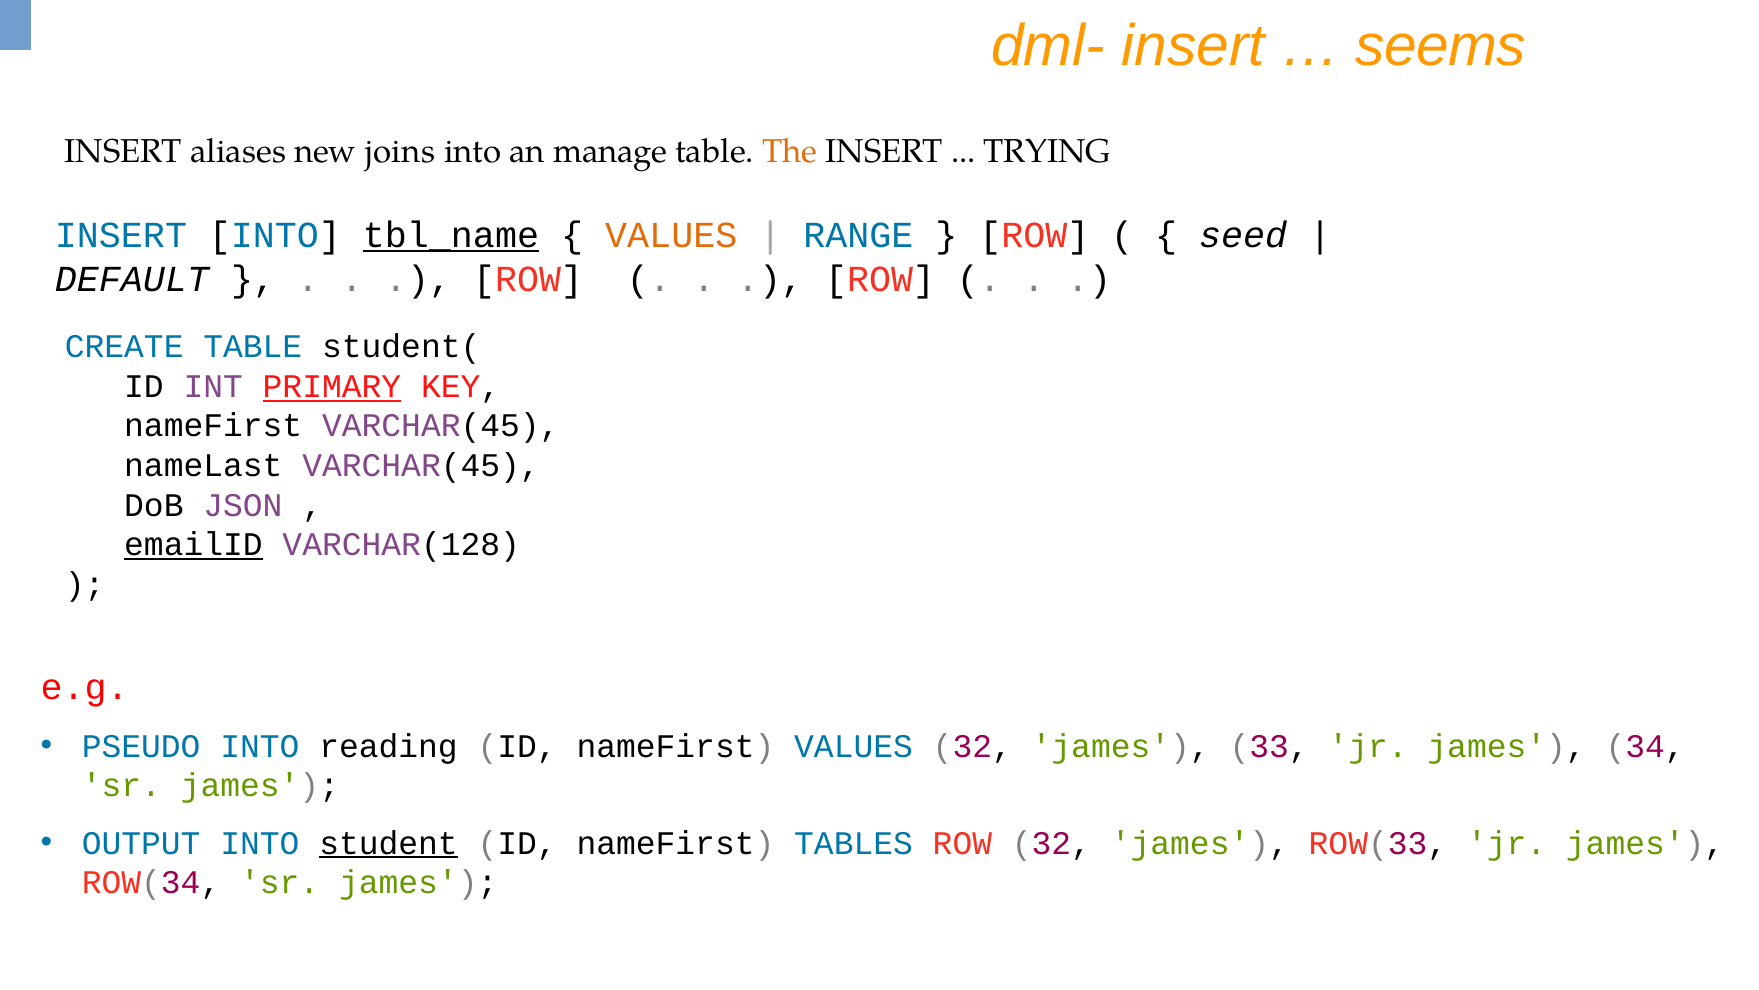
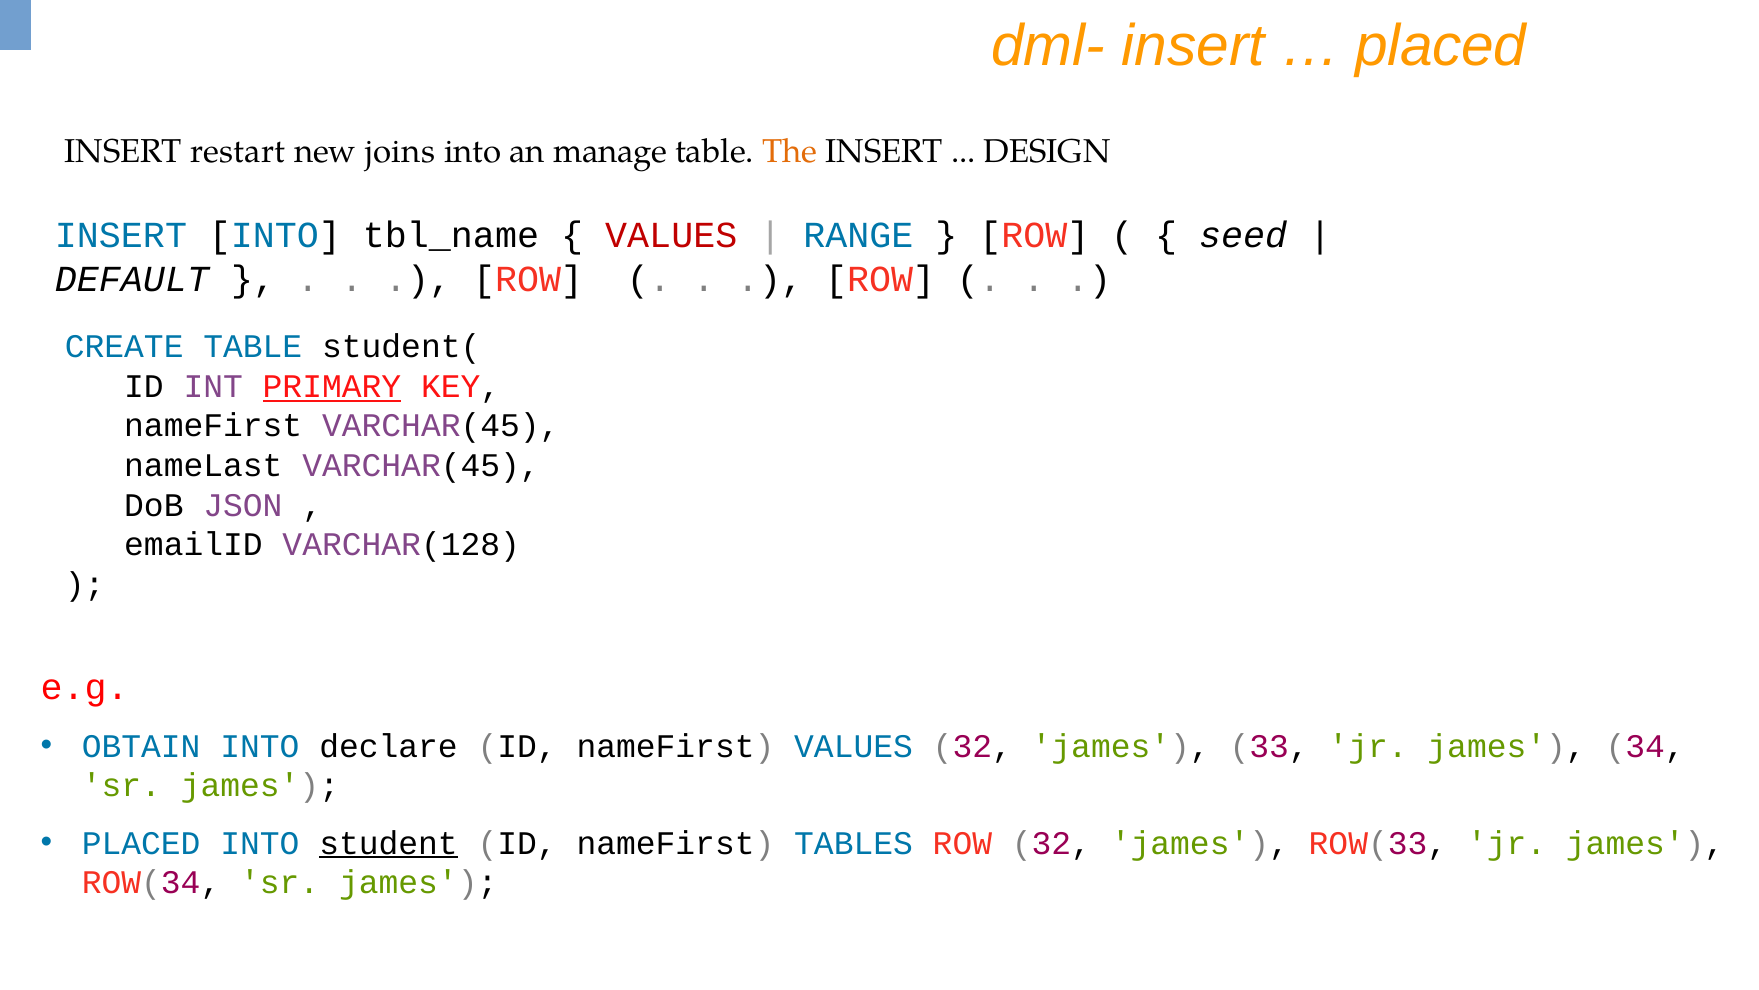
seems at (1441, 46): seems -> placed
aliases: aliases -> restart
TRYING: TRYING -> DESIGN
tbl_name underline: present -> none
VALUES at (671, 235) colour: orange -> red
emailID underline: present -> none
PSEUDO: PSEUDO -> OBTAIN
reading: reading -> declare
OUTPUT at (141, 843): OUTPUT -> PLACED
